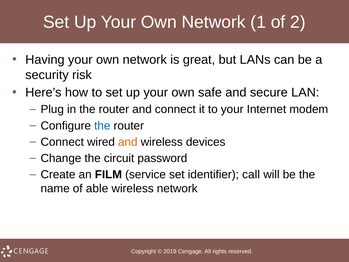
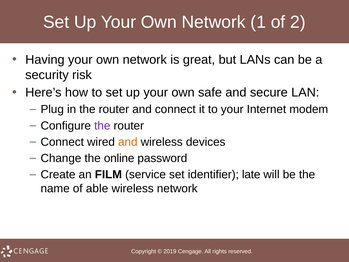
the at (102, 126) colour: blue -> purple
circuit: circuit -> online
call: call -> late
